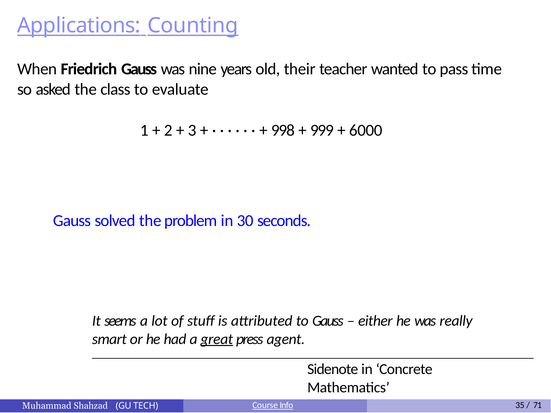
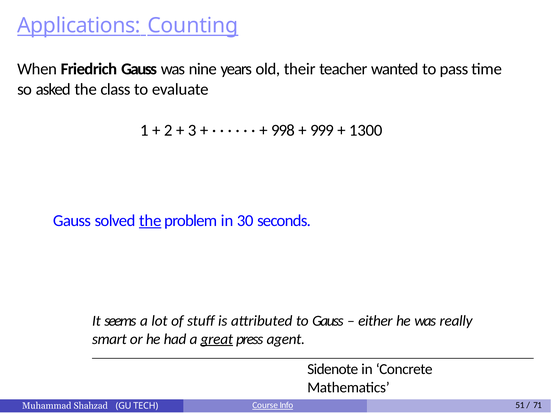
6000: 6000 -> 1300
the at (150, 221) underline: none -> present
35: 35 -> 51
